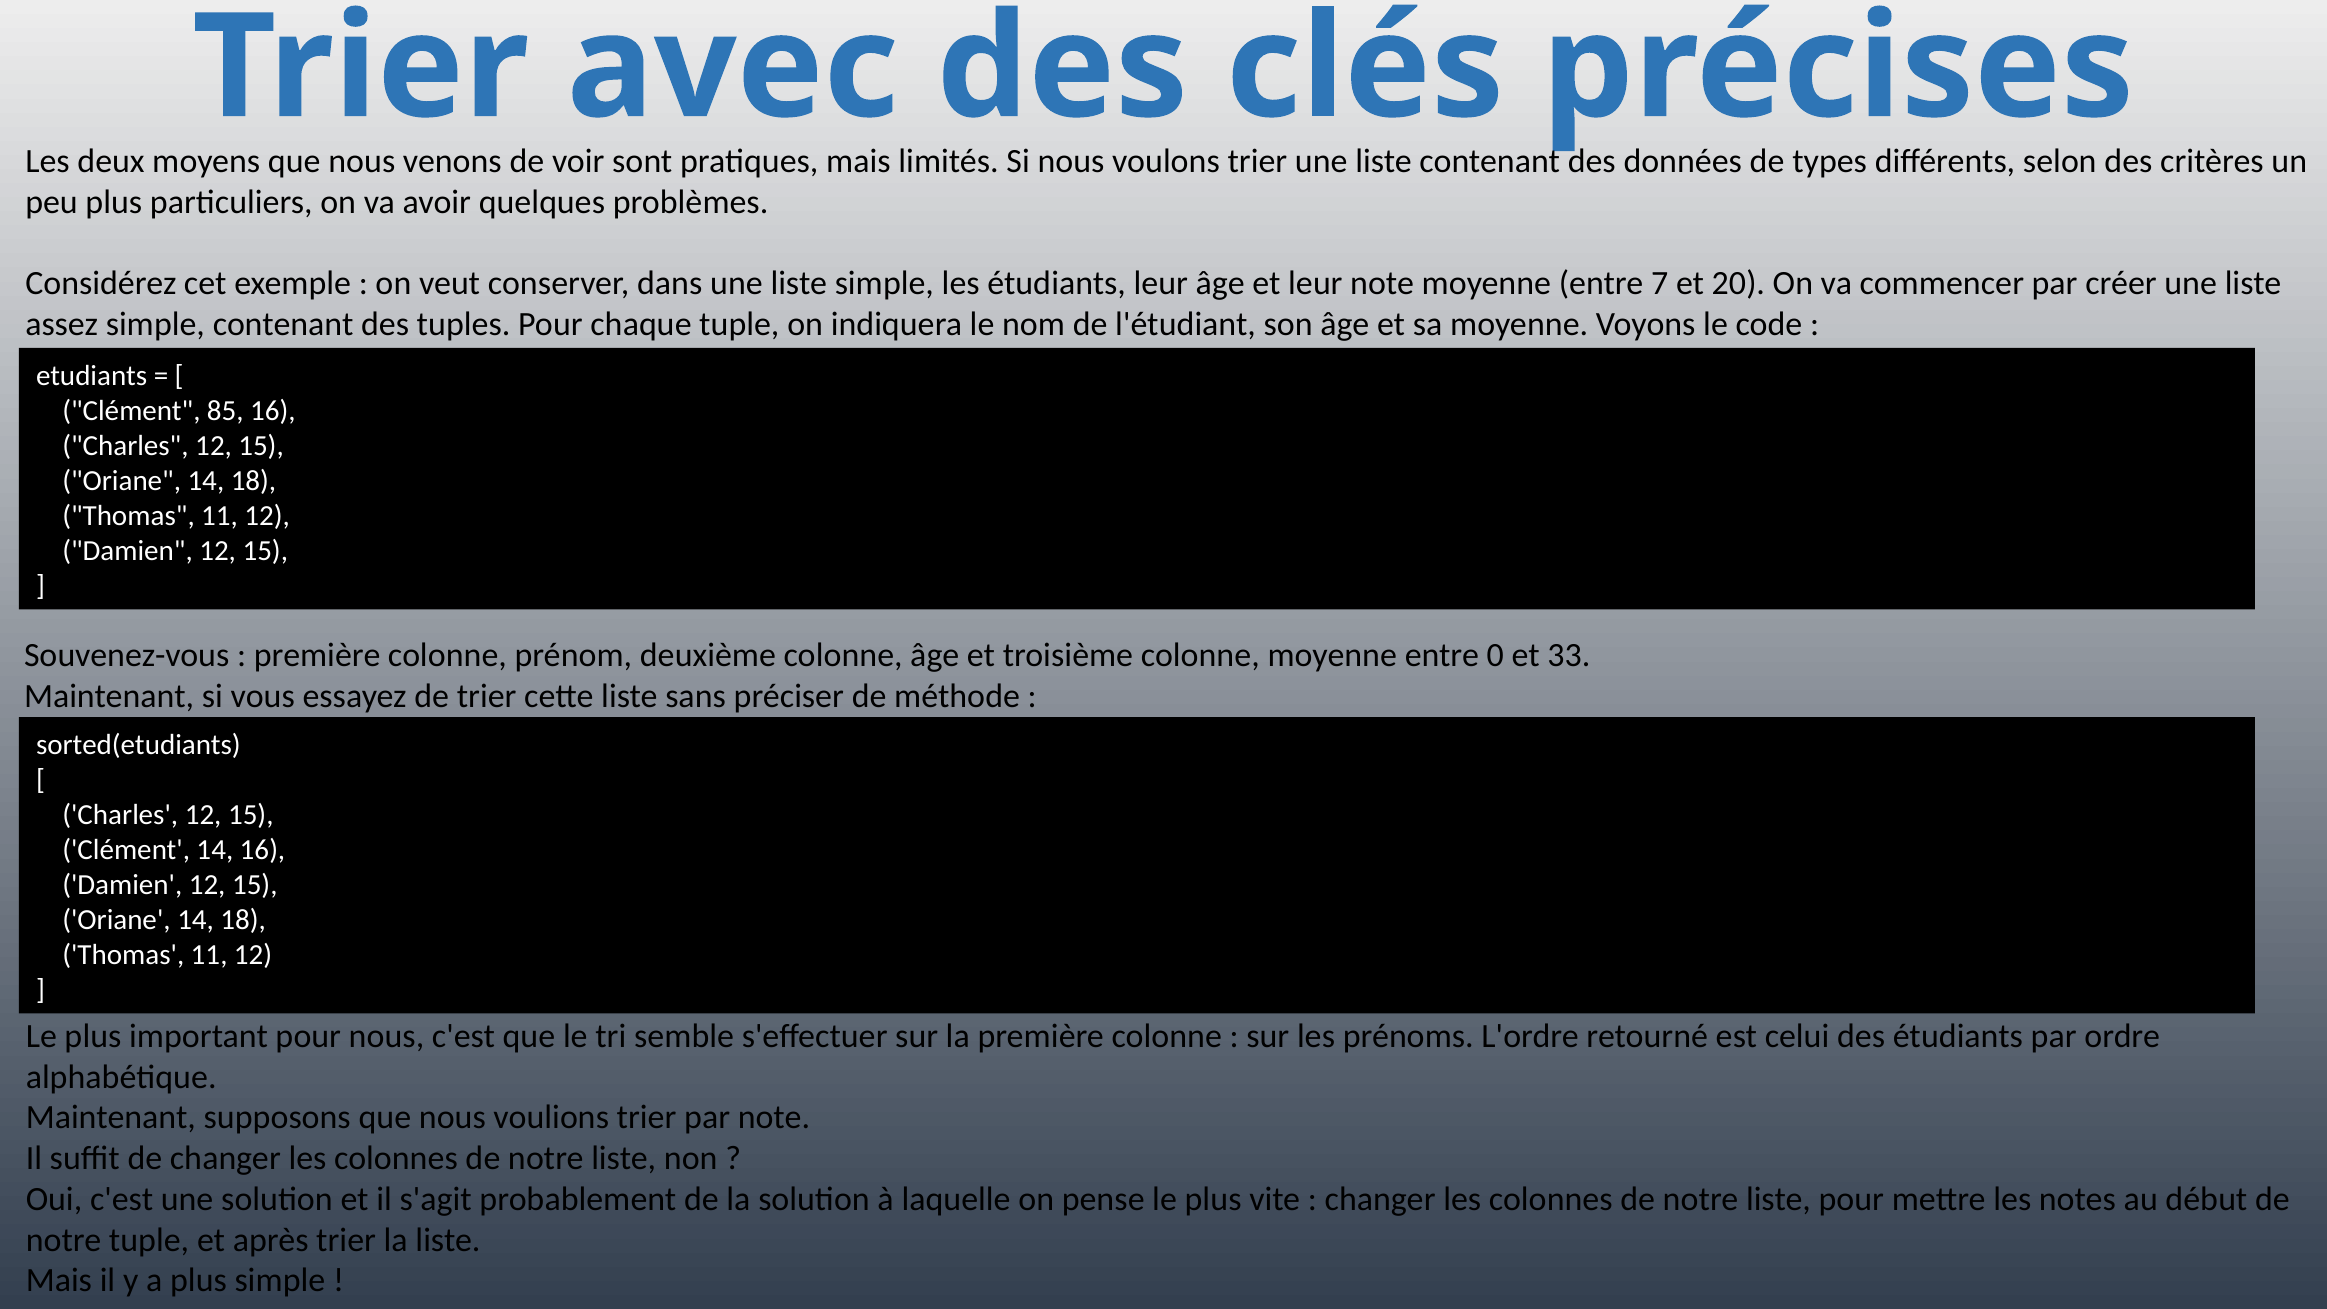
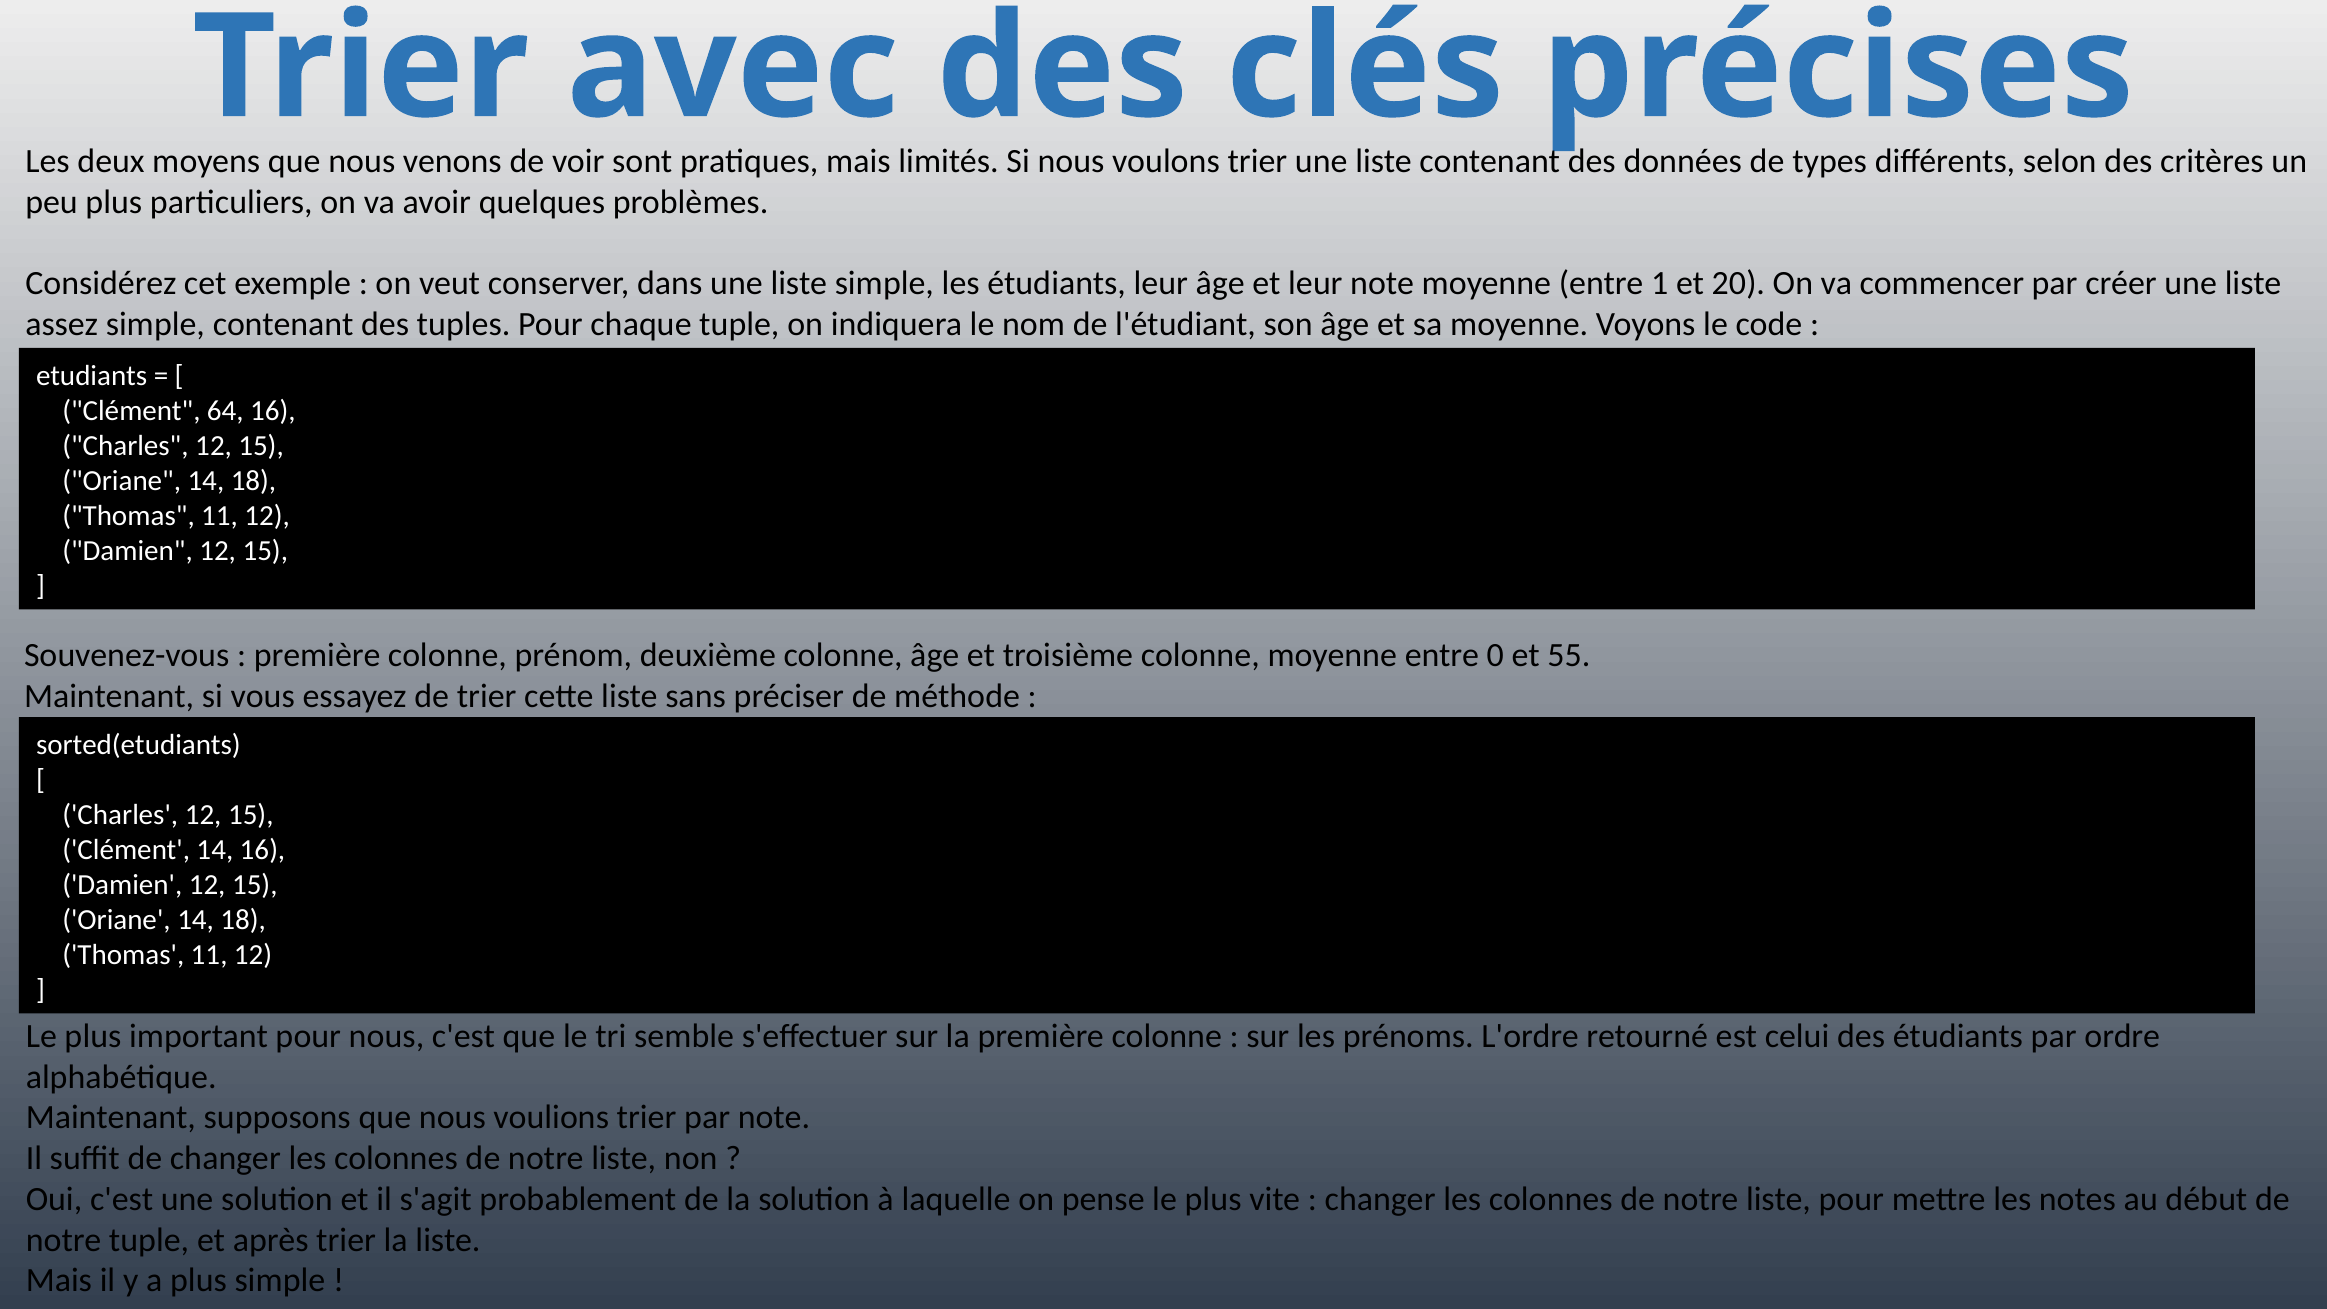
7: 7 -> 1
85: 85 -> 64
33: 33 -> 55
